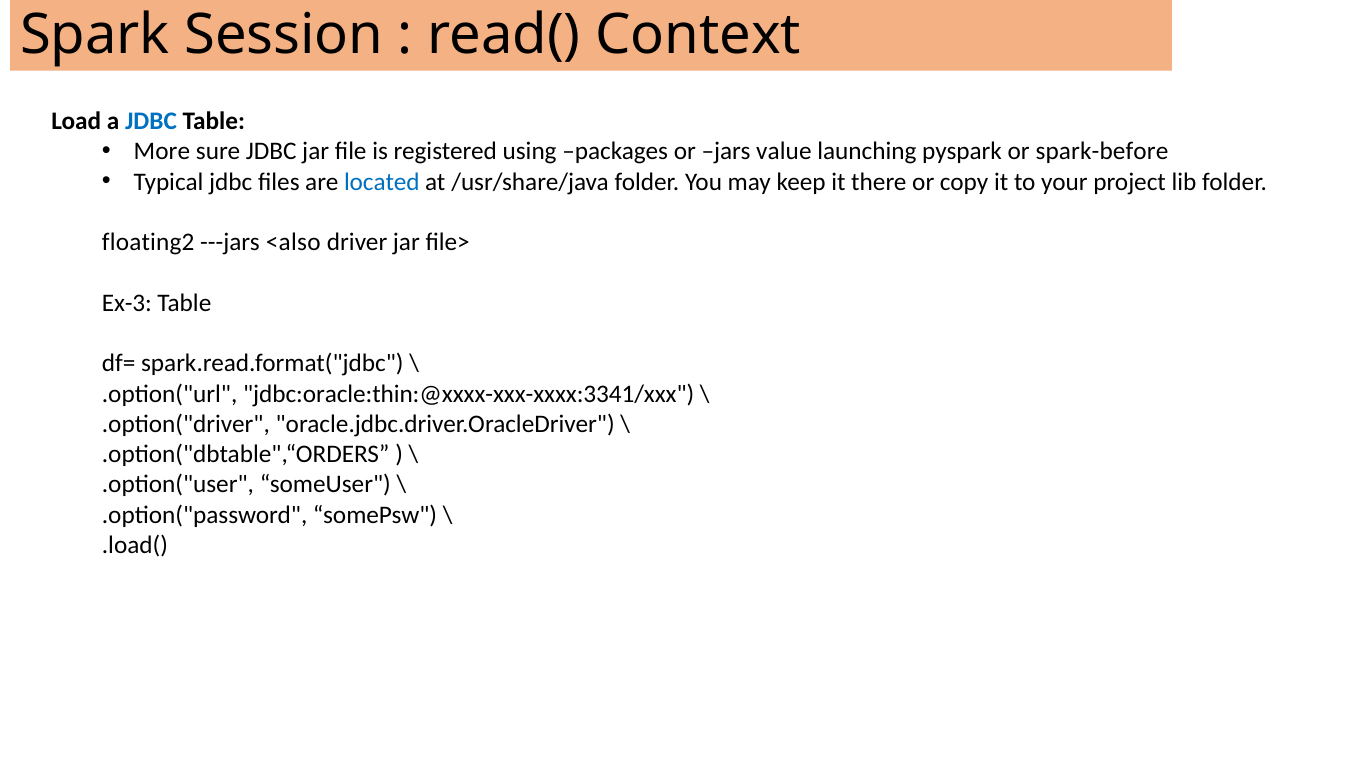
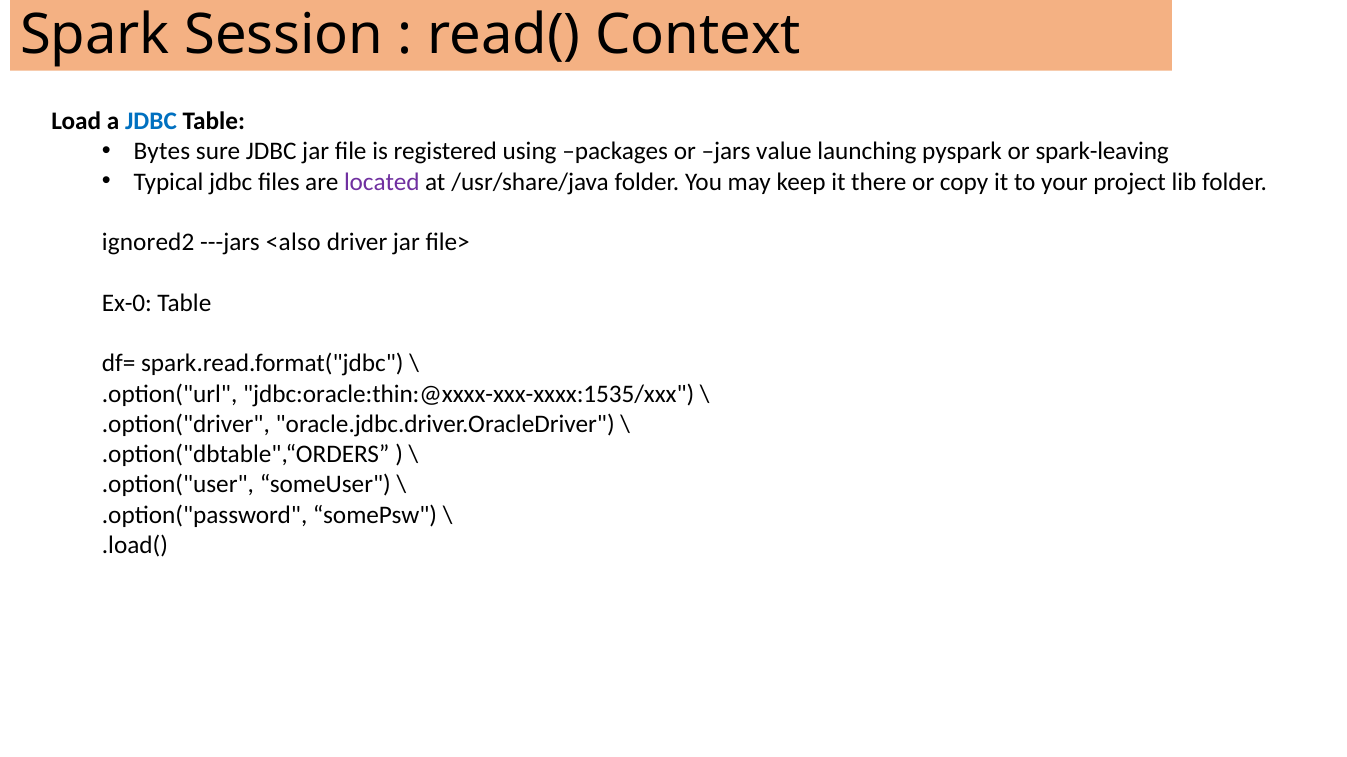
More: More -> Bytes
spark-before: spark-before -> spark-leaving
located colour: blue -> purple
floating2: floating2 -> ignored2
Ex-3: Ex-3 -> Ex-0
jdbc:oracle:thin:@xxxx-xxx-xxxx:3341/xxx: jdbc:oracle:thin:@xxxx-xxx-xxxx:3341/xxx -> jdbc:oracle:thin:@xxxx-xxx-xxxx:1535/xxx
